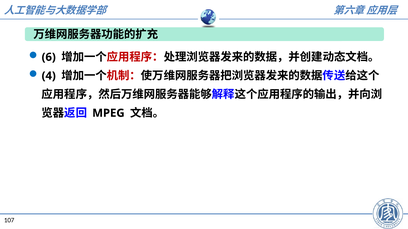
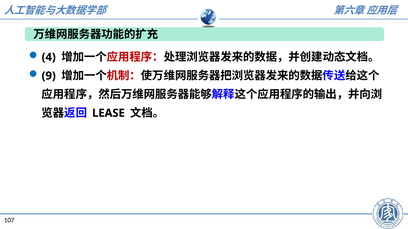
6: 6 -> 4
4: 4 -> 9
MPEG: MPEG -> LEASE
